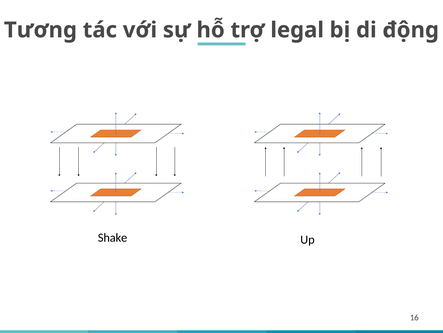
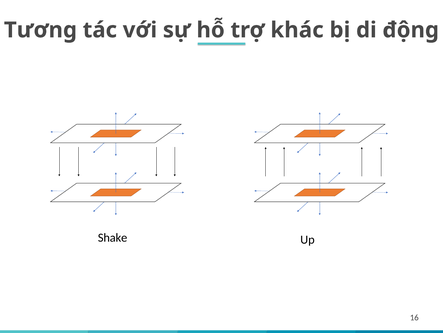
legal: legal -> khác
